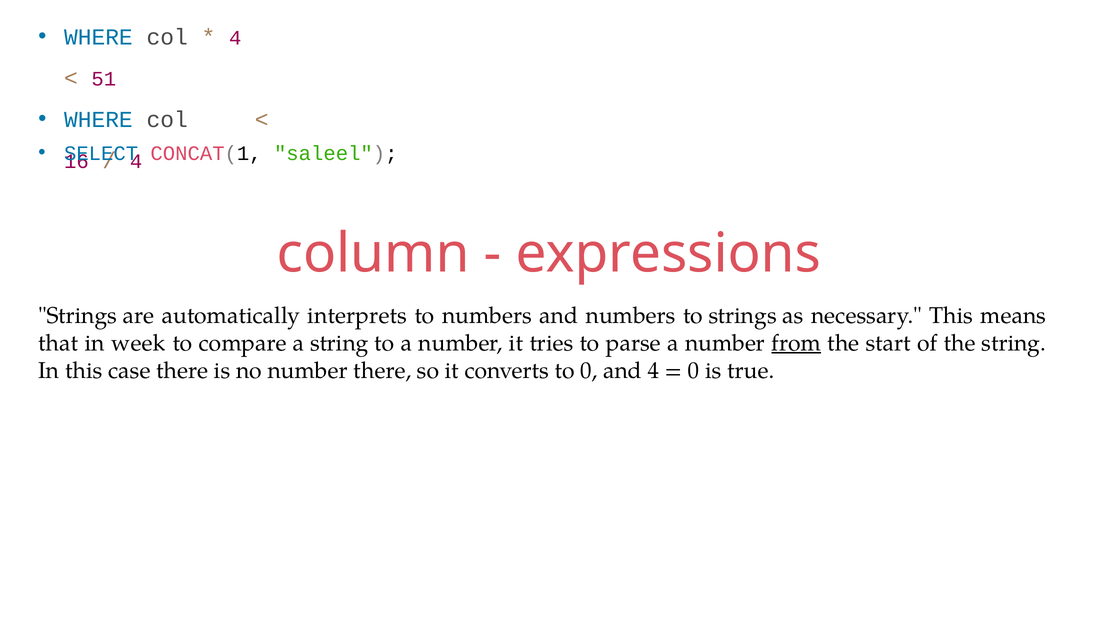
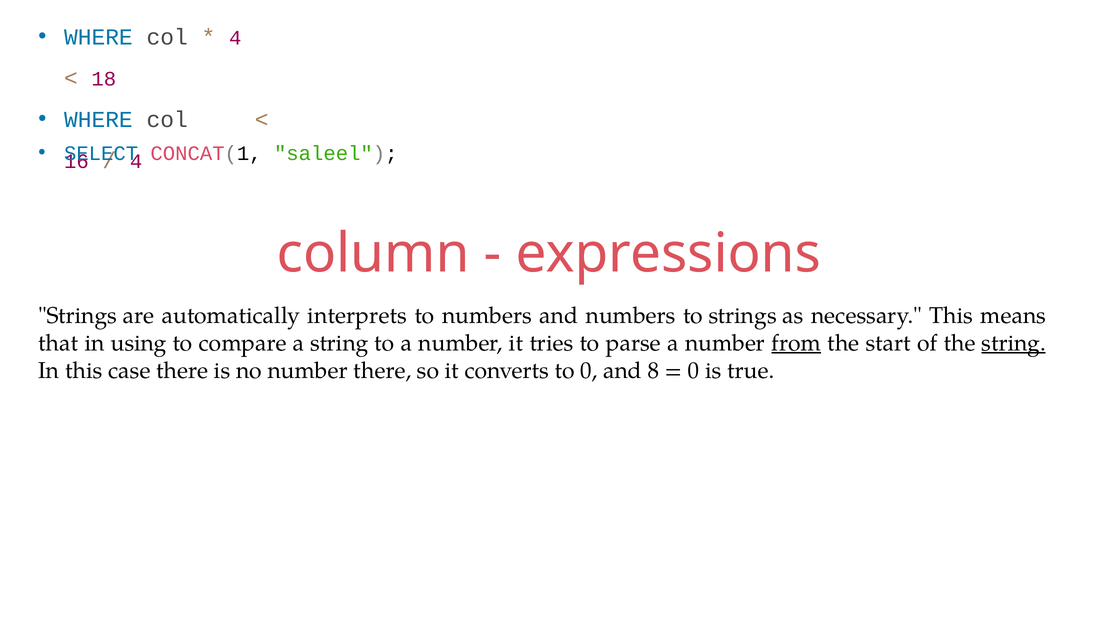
51: 51 -> 18
week: week -> using
string at (1014, 343) underline: none -> present
and 4: 4 -> 8
